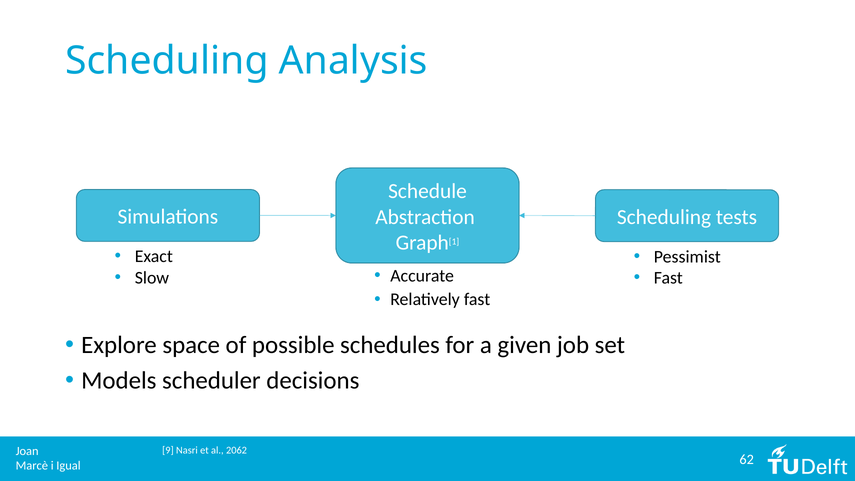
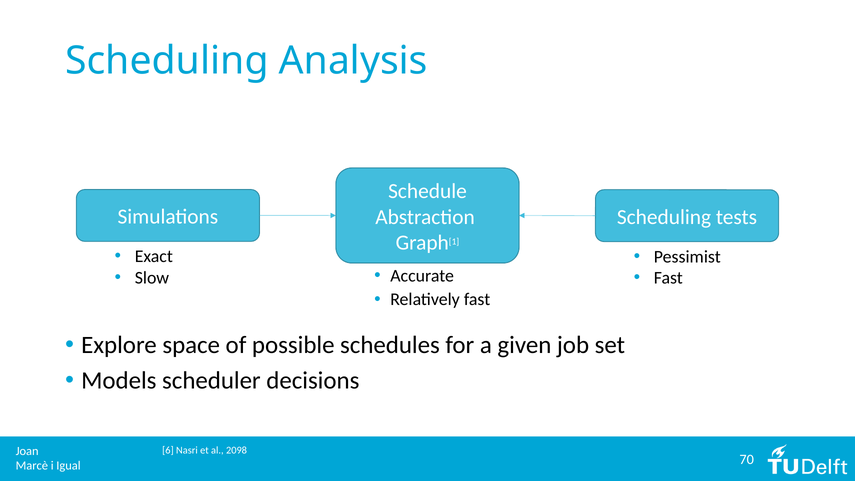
9: 9 -> 6
2062: 2062 -> 2098
62: 62 -> 70
